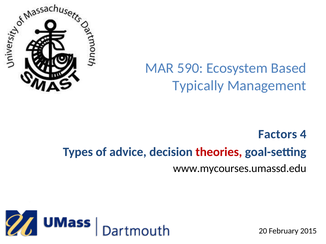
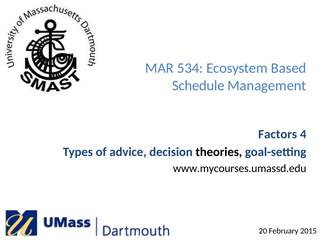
590: 590 -> 534
Typically: Typically -> Schedule
theories colour: red -> black
